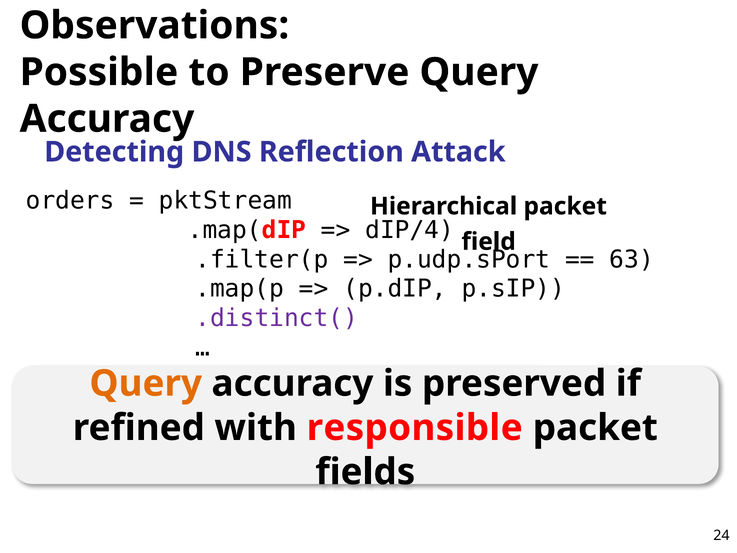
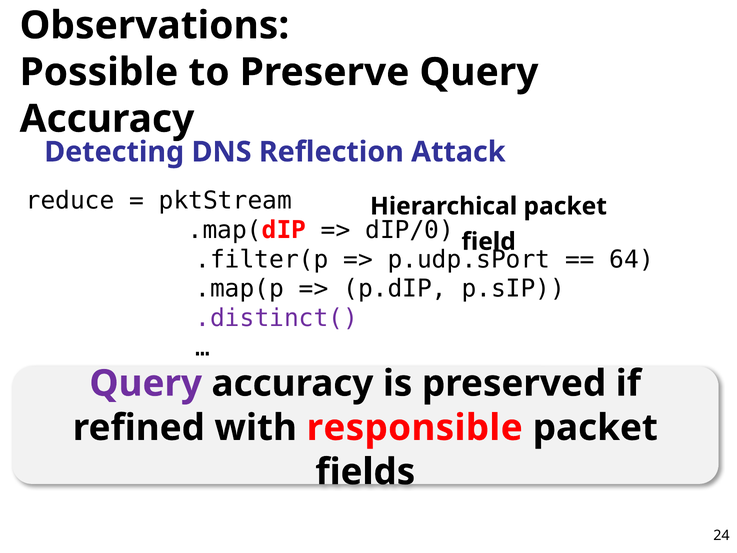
orders: orders -> reduce
dIP/4: dIP/4 -> dIP/0
63: 63 -> 64
Query at (146, 383) colour: orange -> purple
